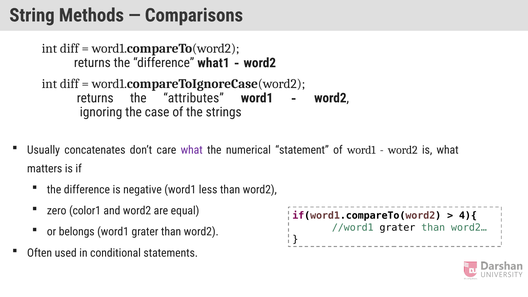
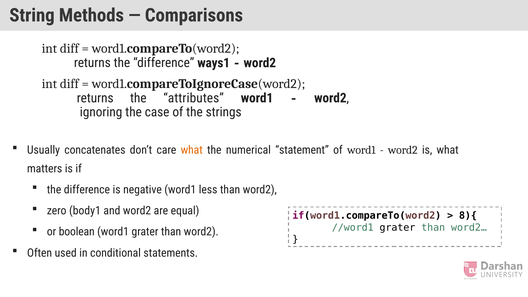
what1: what1 -> ways1
what at (192, 150) colour: purple -> orange
color1: color1 -> body1
4){: 4){ -> 8){
belongs: belongs -> boolean
